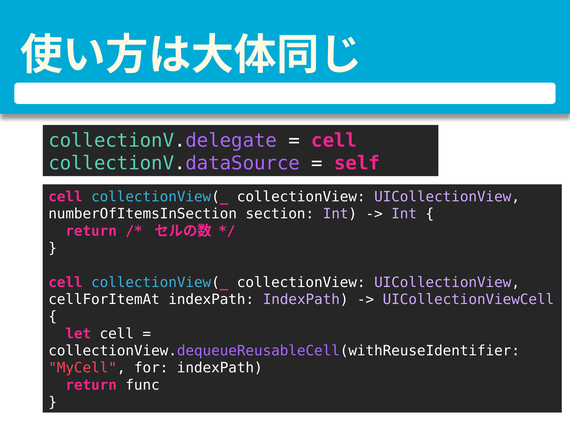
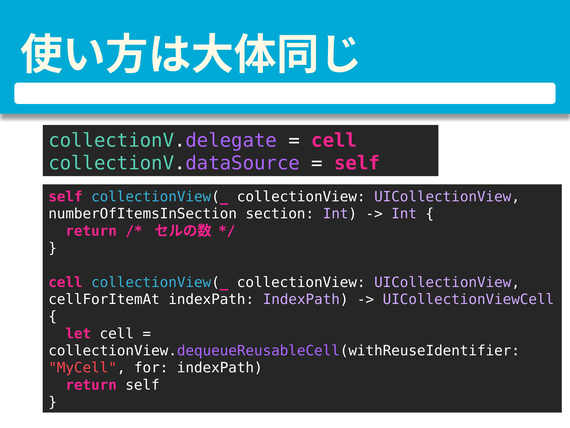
cell at (65, 197): cell -> self
return func: func -> self
